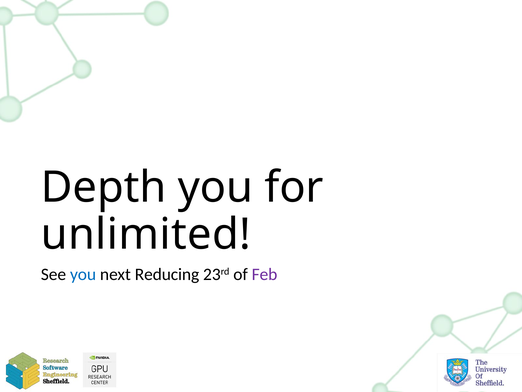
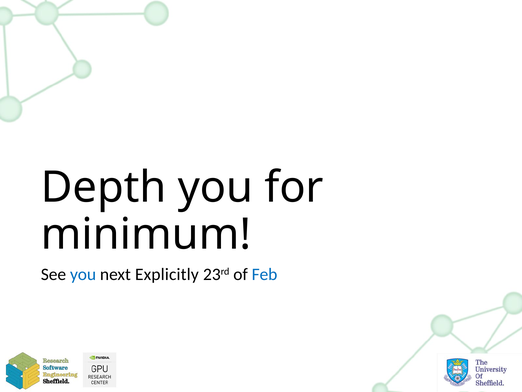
unlimited: unlimited -> minimum
Reducing: Reducing -> Explicitly
Feb colour: purple -> blue
